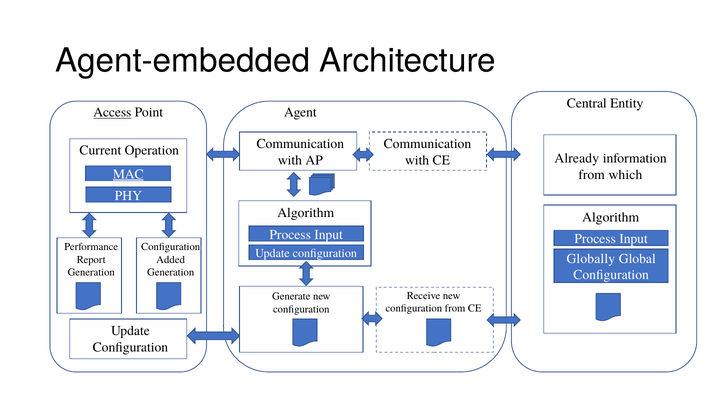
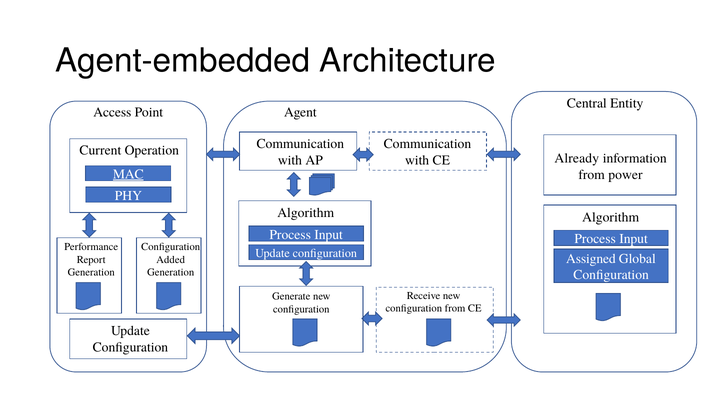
Access underline: present -> none
which: which -> power
Globally: Globally -> Assigned
